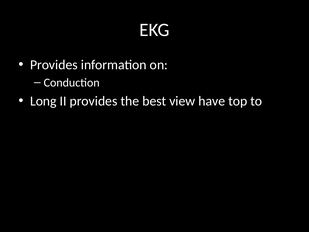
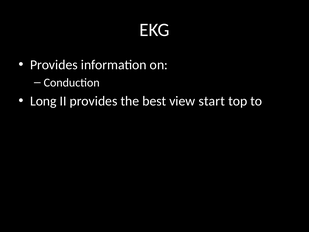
have: have -> start
